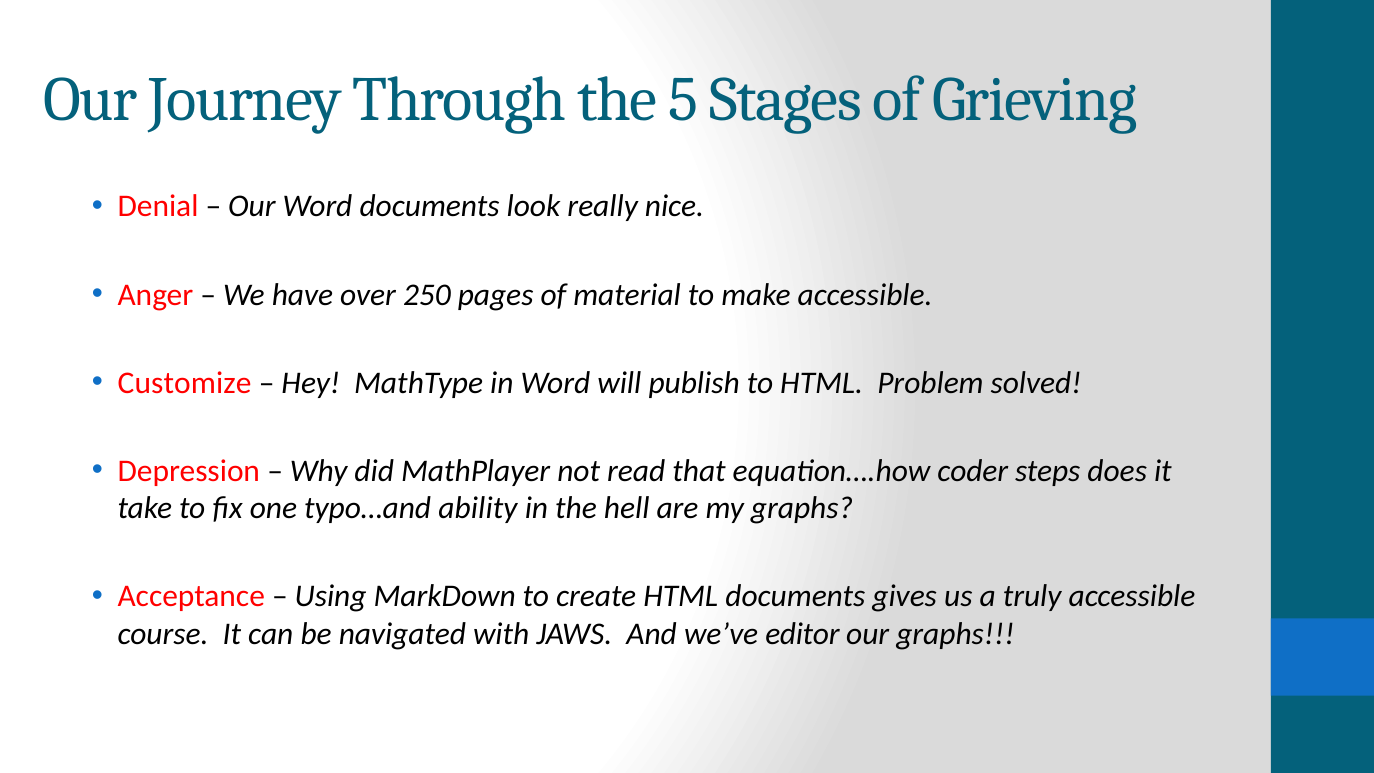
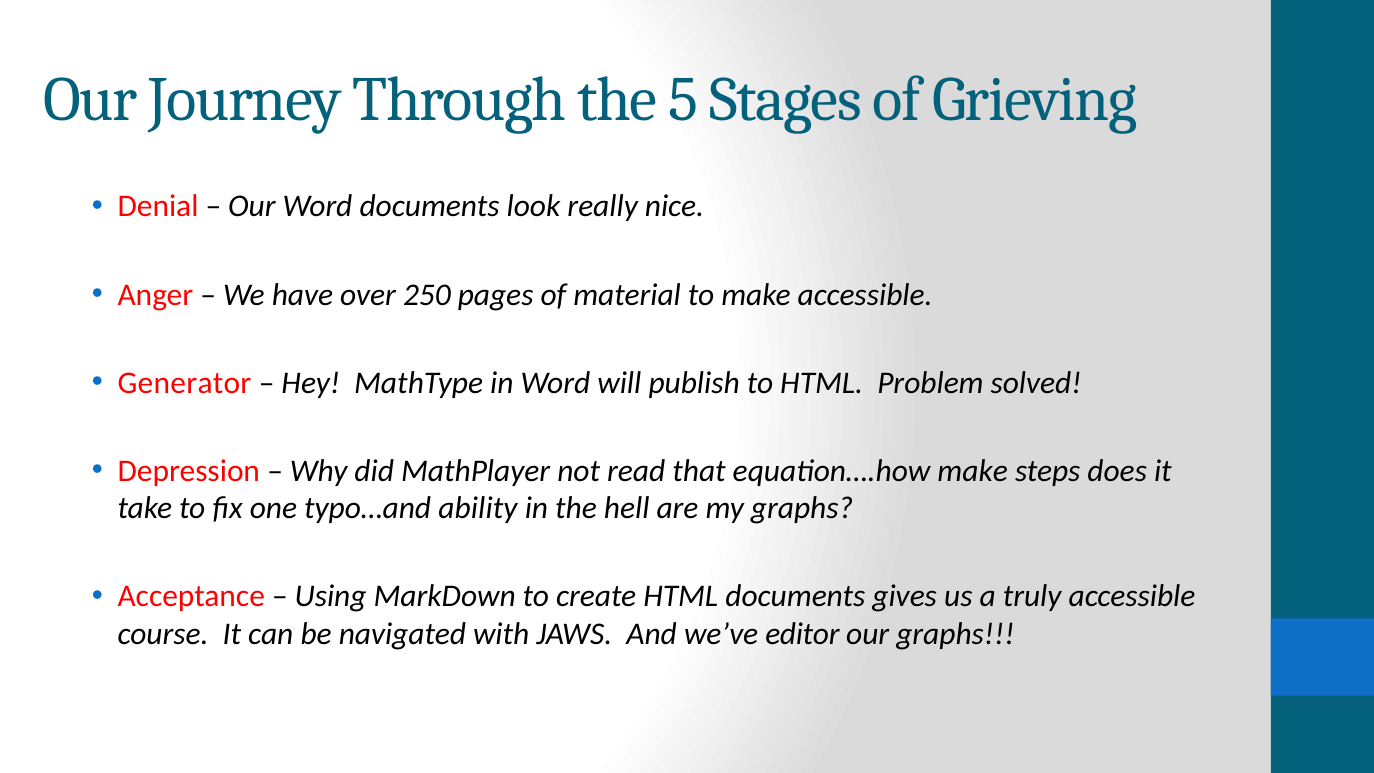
Customize: Customize -> Generator
equation….how coder: coder -> make
